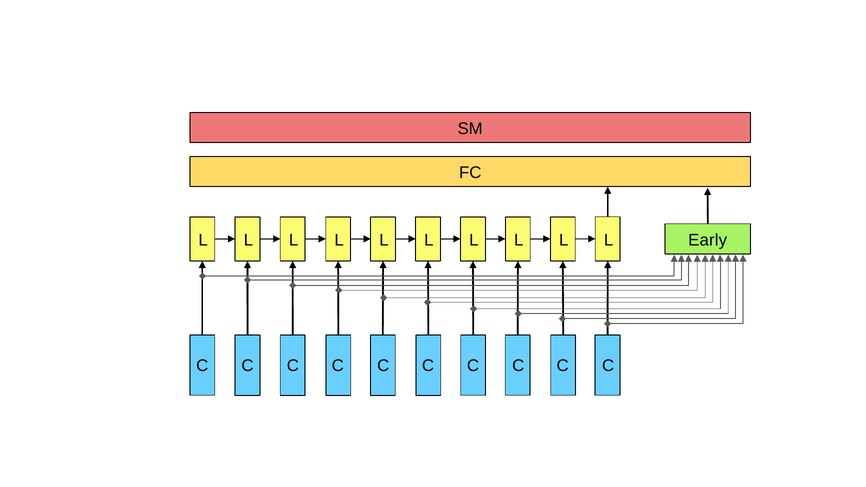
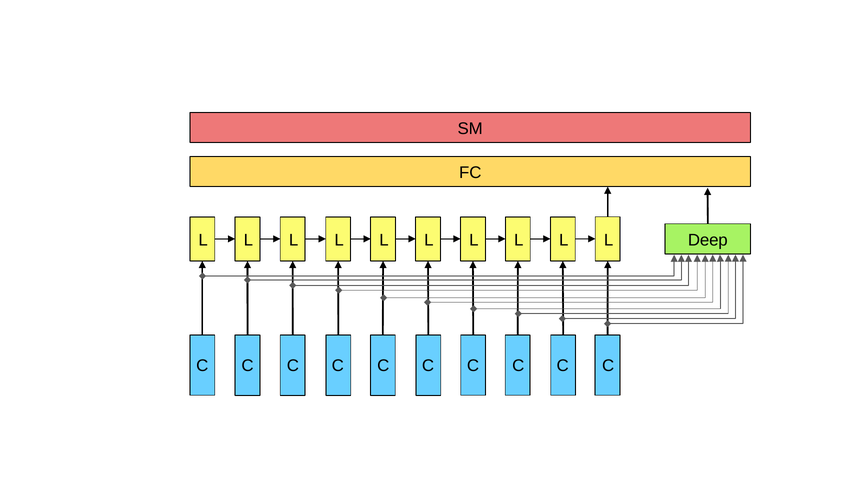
Early: Early -> Deep
